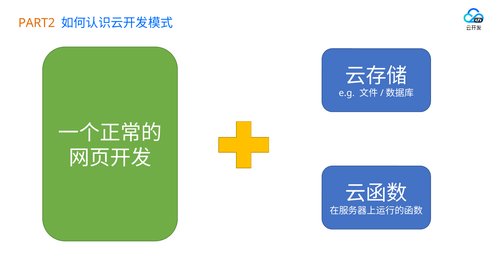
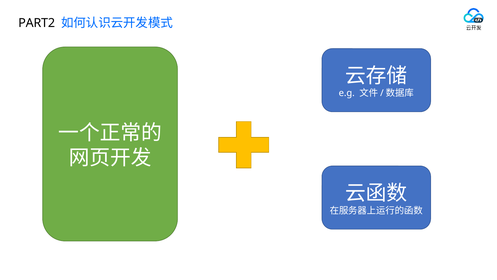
PART2 colour: orange -> black
